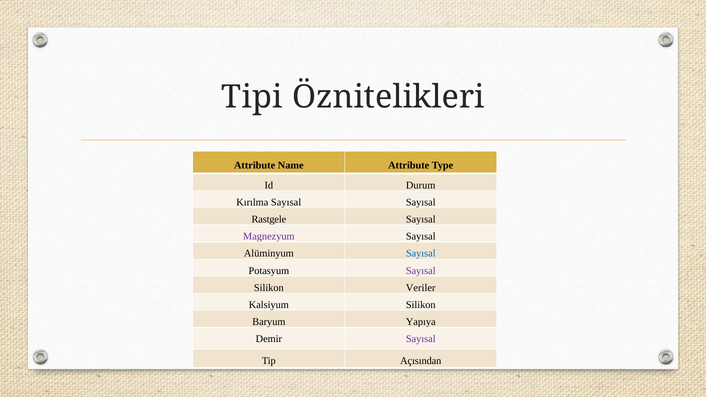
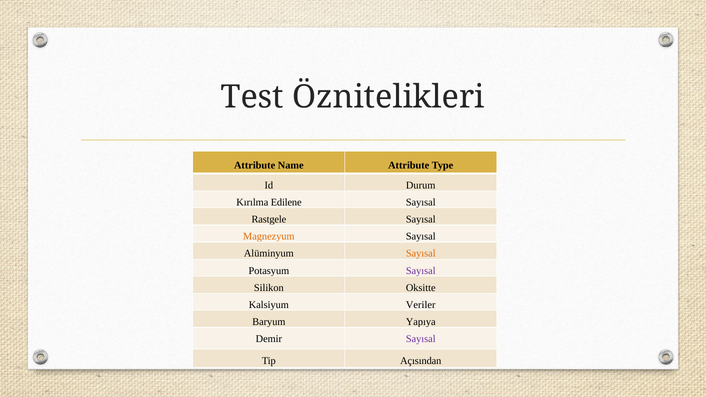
Tipi: Tipi -> Test
Kırılma Sayısal: Sayısal -> Edilene
Magnezyum colour: purple -> orange
Sayısal at (421, 254) colour: blue -> orange
Veriler: Veriler -> Oksitte
Kalsiyum Silikon: Silikon -> Veriler
